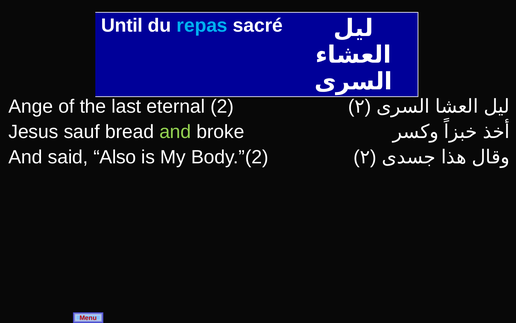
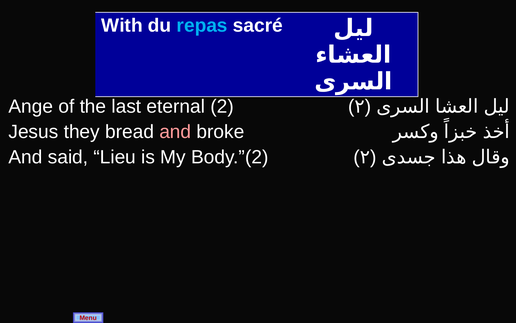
Until: Until -> With
sauf: sauf -> they
and at (175, 132) colour: light green -> pink
Also: Also -> Lieu
